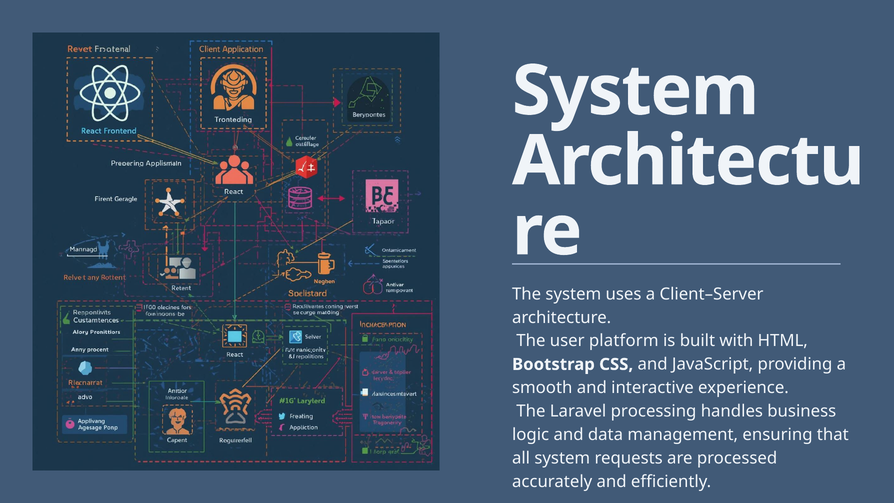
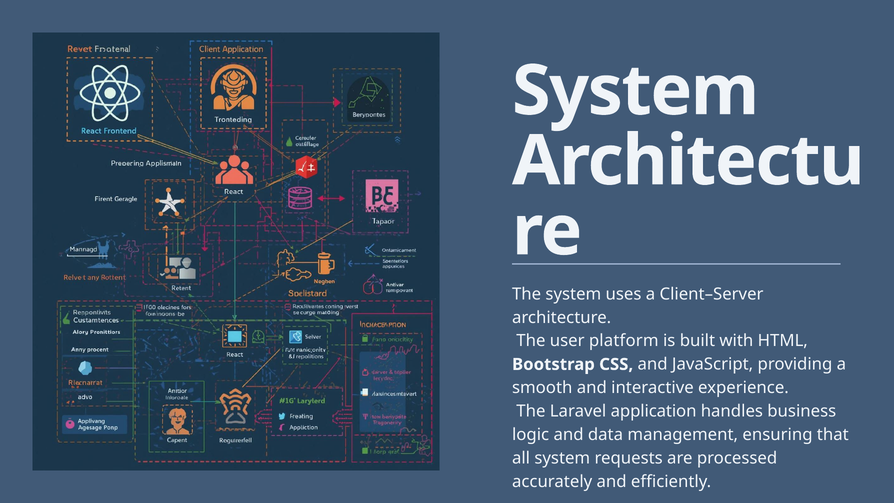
processing: processing -> application
